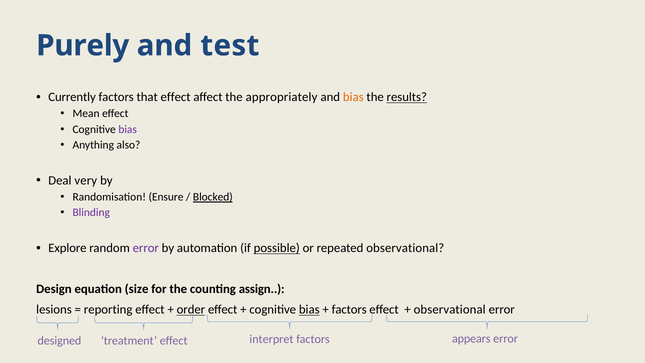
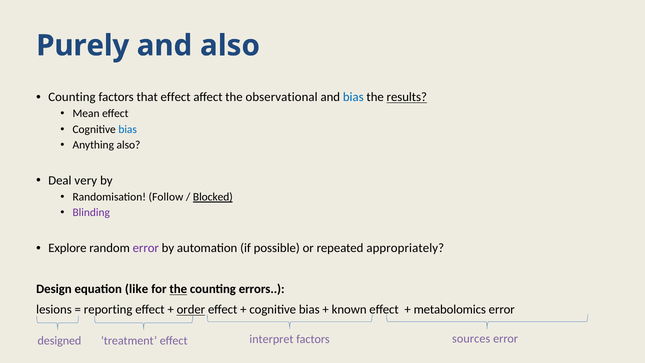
and test: test -> also
Currently at (72, 97): Currently -> Counting
appropriately: appropriately -> observational
bias at (353, 97) colour: orange -> blue
bias at (128, 129) colour: purple -> blue
Ensure: Ensure -> Follow
possible underline: present -> none
repeated observational: observational -> appropriately
size: size -> like
the at (178, 289) underline: none -> present
assign: assign -> errors
bias at (309, 310) underline: present -> none
factors at (349, 310): factors -> known
observational at (450, 310): observational -> metabolomics
appears: appears -> sources
